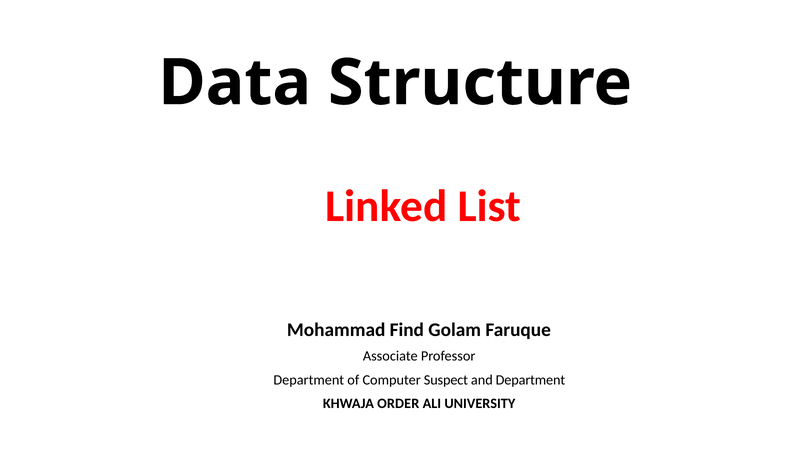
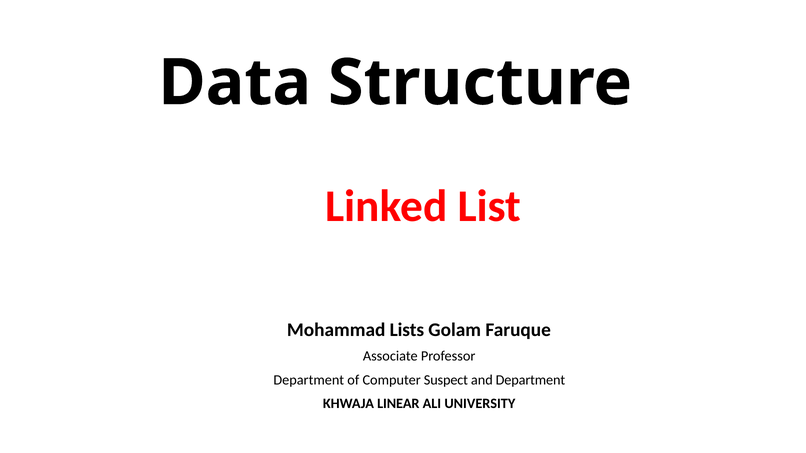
Find: Find -> Lists
ORDER: ORDER -> LINEAR
